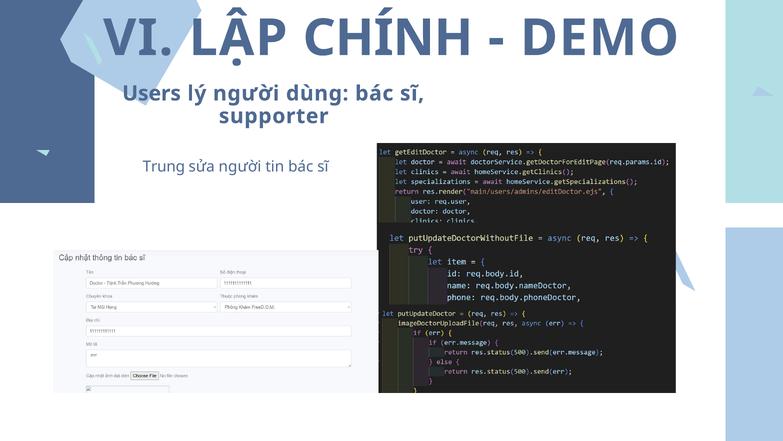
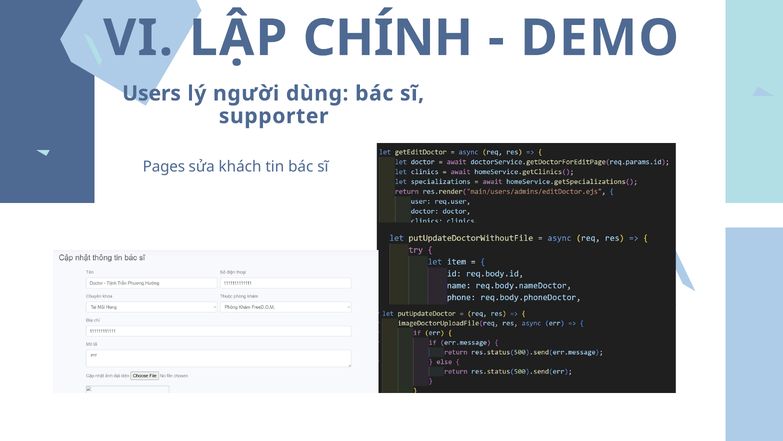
Trung: Trung -> Pages
người: người -> khách
